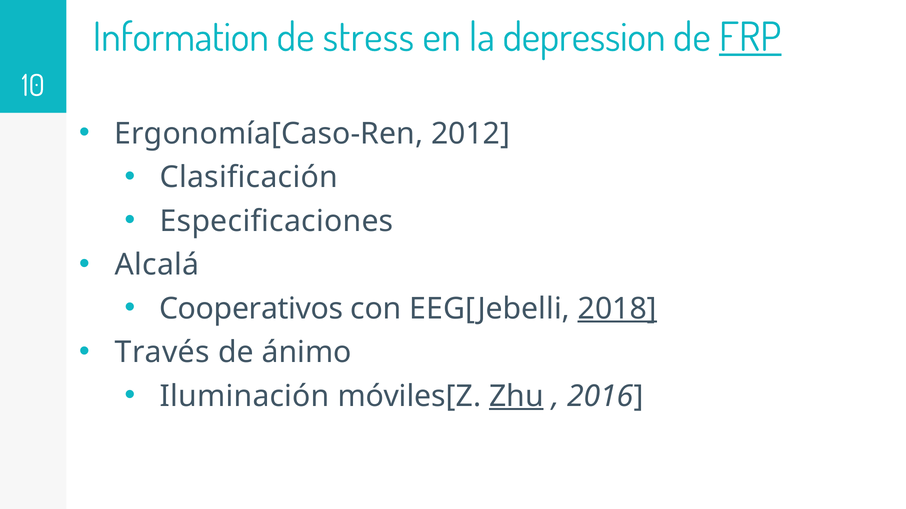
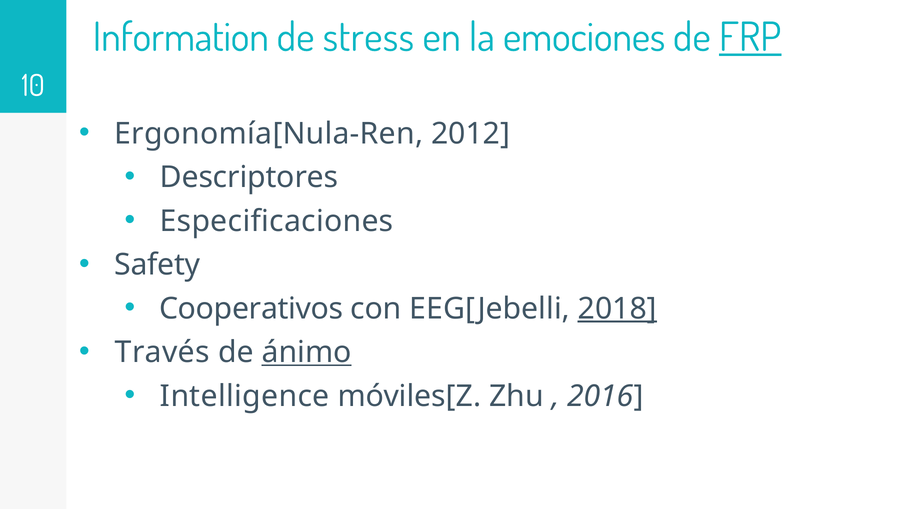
depression: depression -> emociones
Ergonomía[Caso-Ren: Ergonomía[Caso-Ren -> Ergonomía[Nula-Ren
Clasificación: Clasificación -> Descriptores
Alcalá: Alcalá -> Safety
ánimo underline: none -> present
Iluminación: Iluminación -> Intelligence
Zhu underline: present -> none
